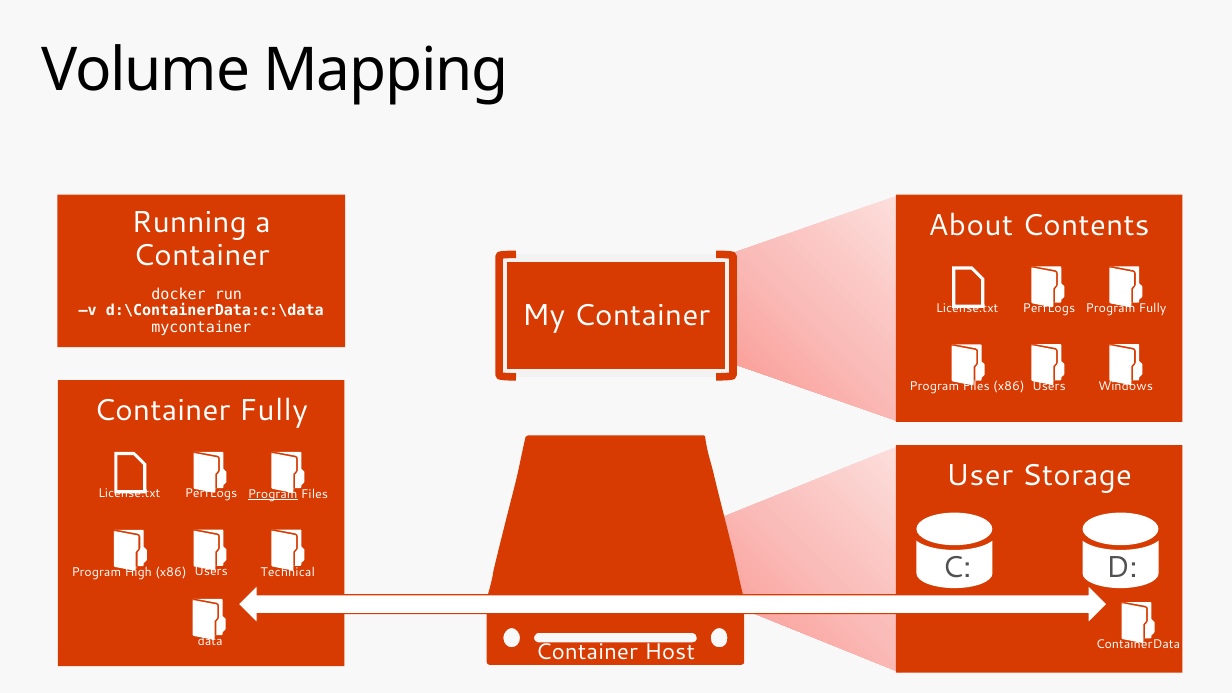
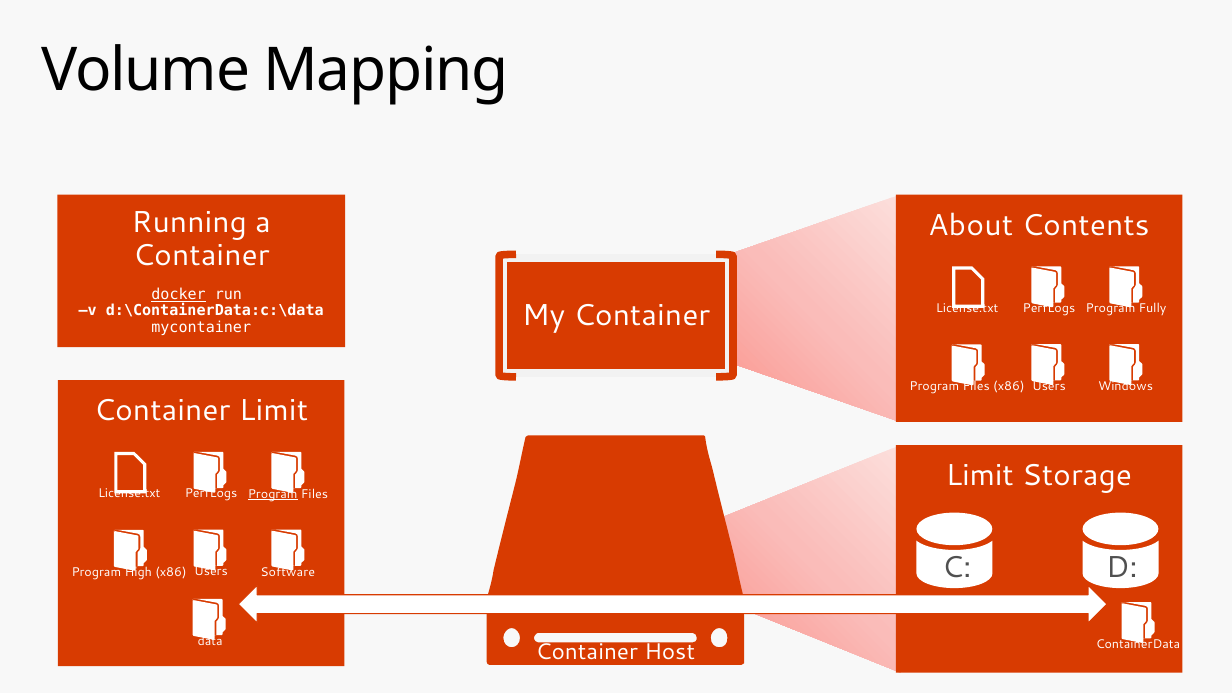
docker underline: none -> present
Container Fully: Fully -> Limit
User at (979, 476): User -> Limit
Technical: Technical -> Software
